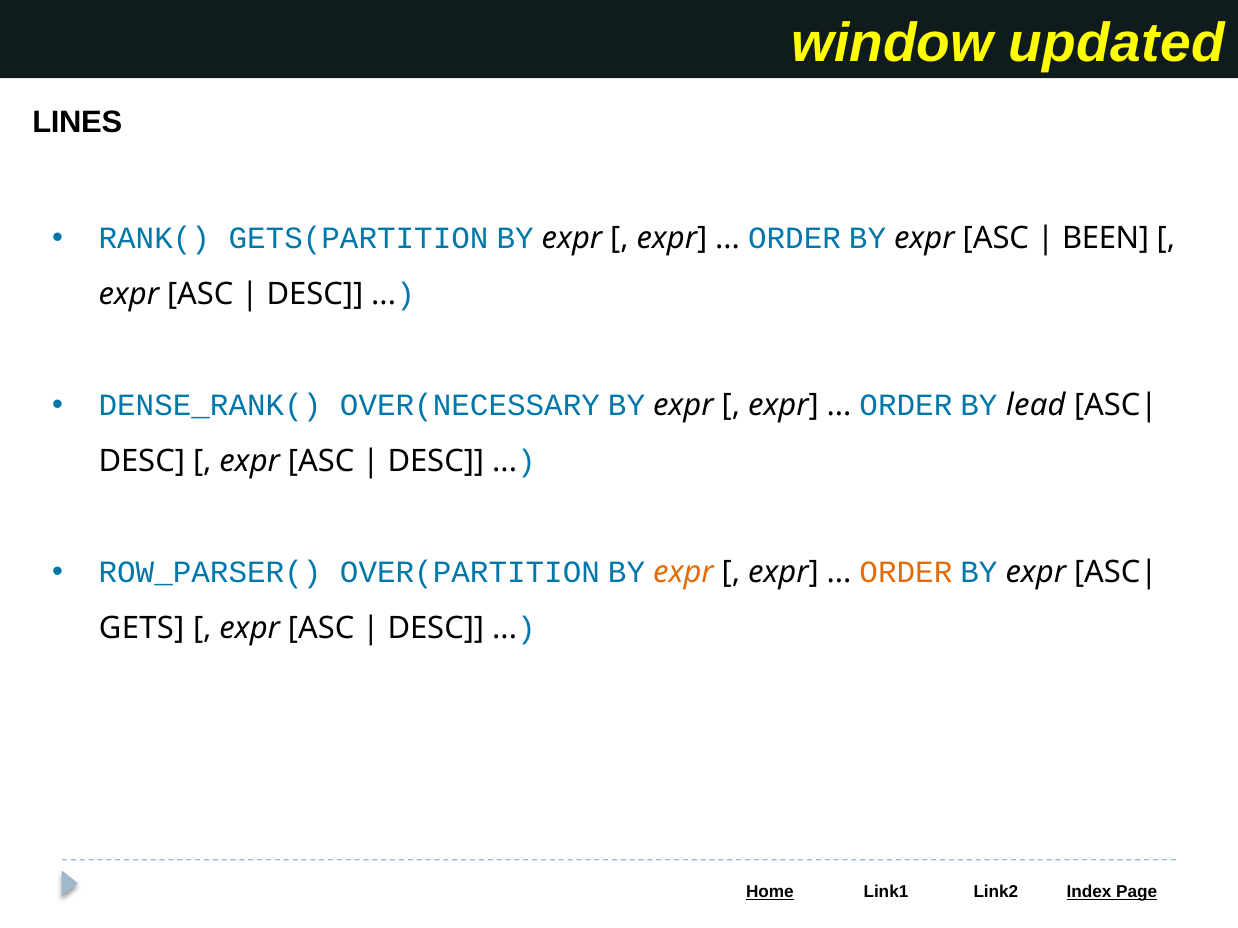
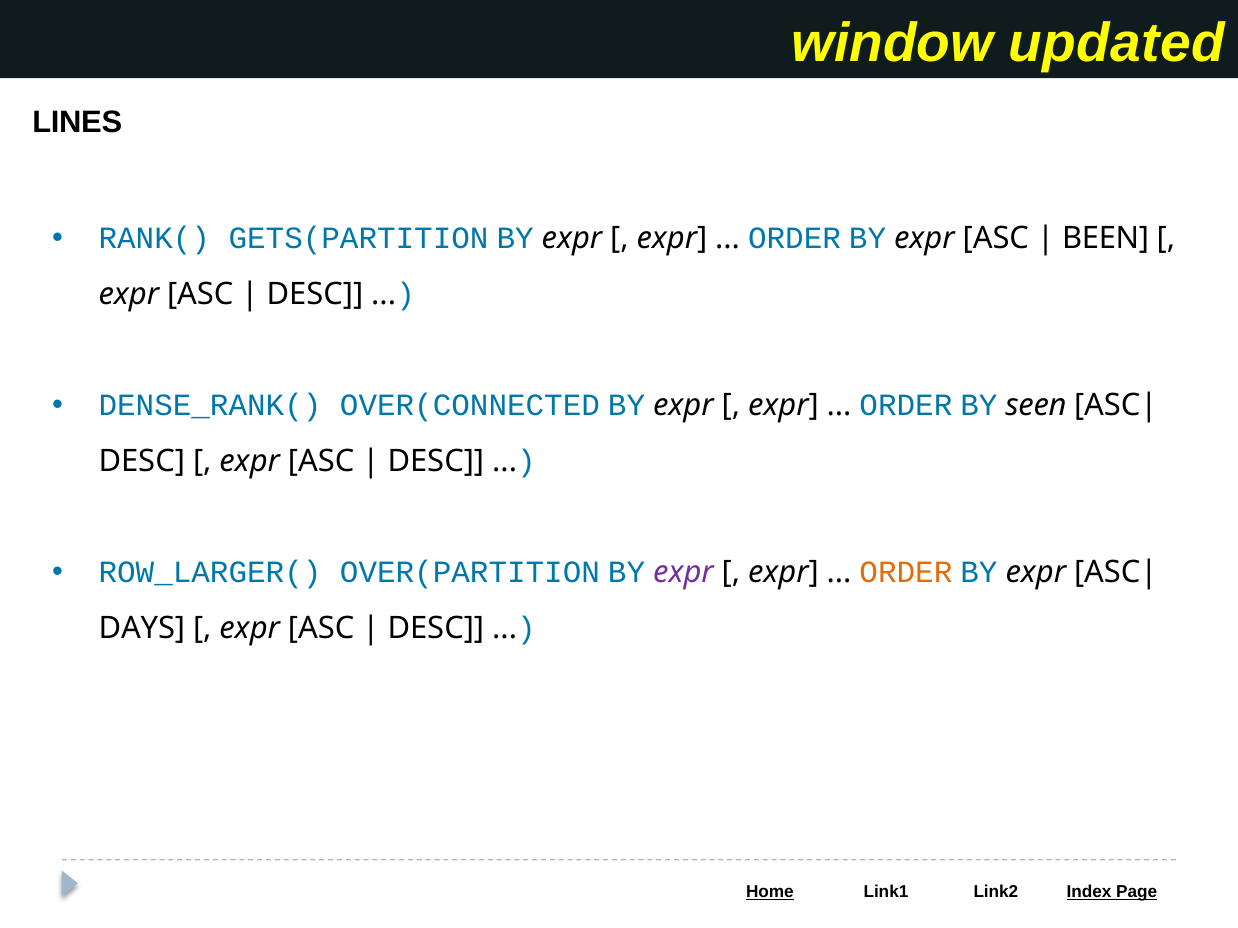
OVER(NECESSARY: OVER(NECESSARY -> OVER(CONNECTED
lead: lead -> seen
ROW_PARSER(: ROW_PARSER( -> ROW_LARGER(
expr at (683, 573) colour: orange -> purple
GETS: GETS -> DAYS
